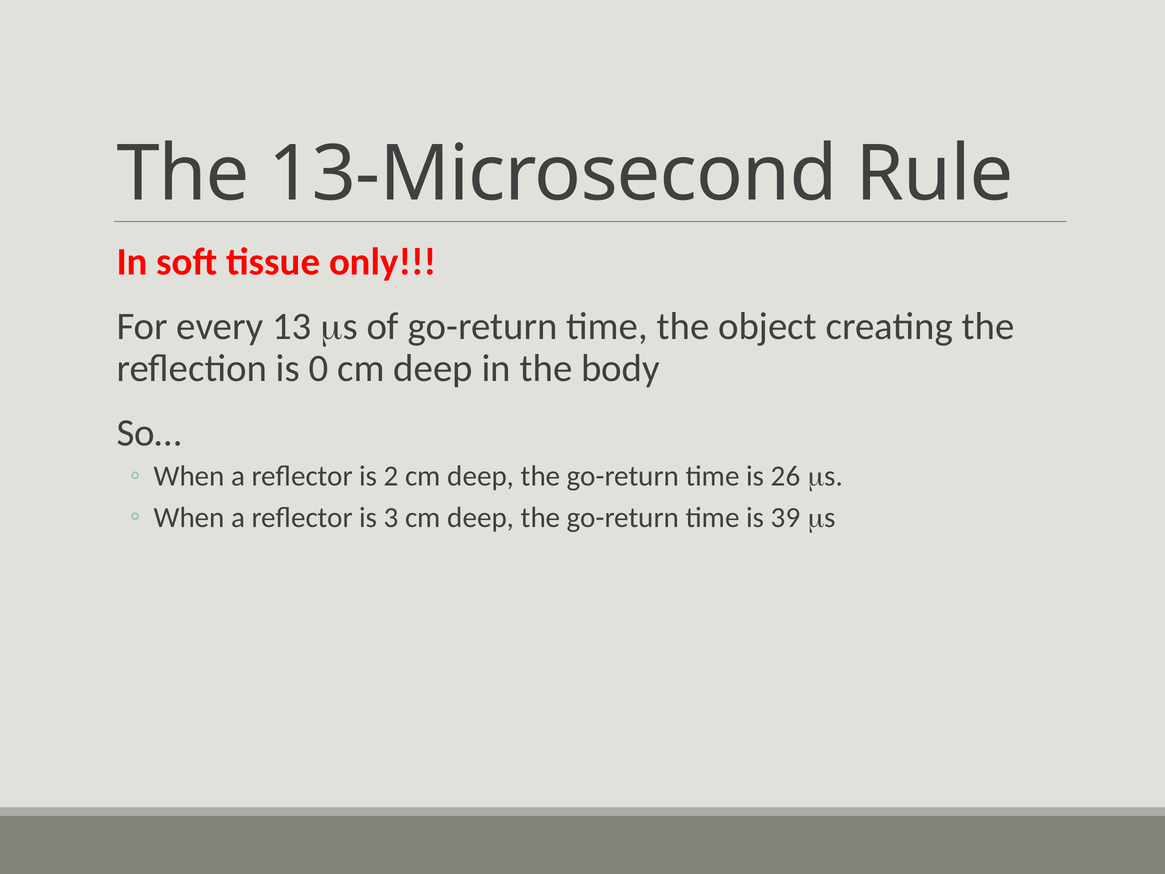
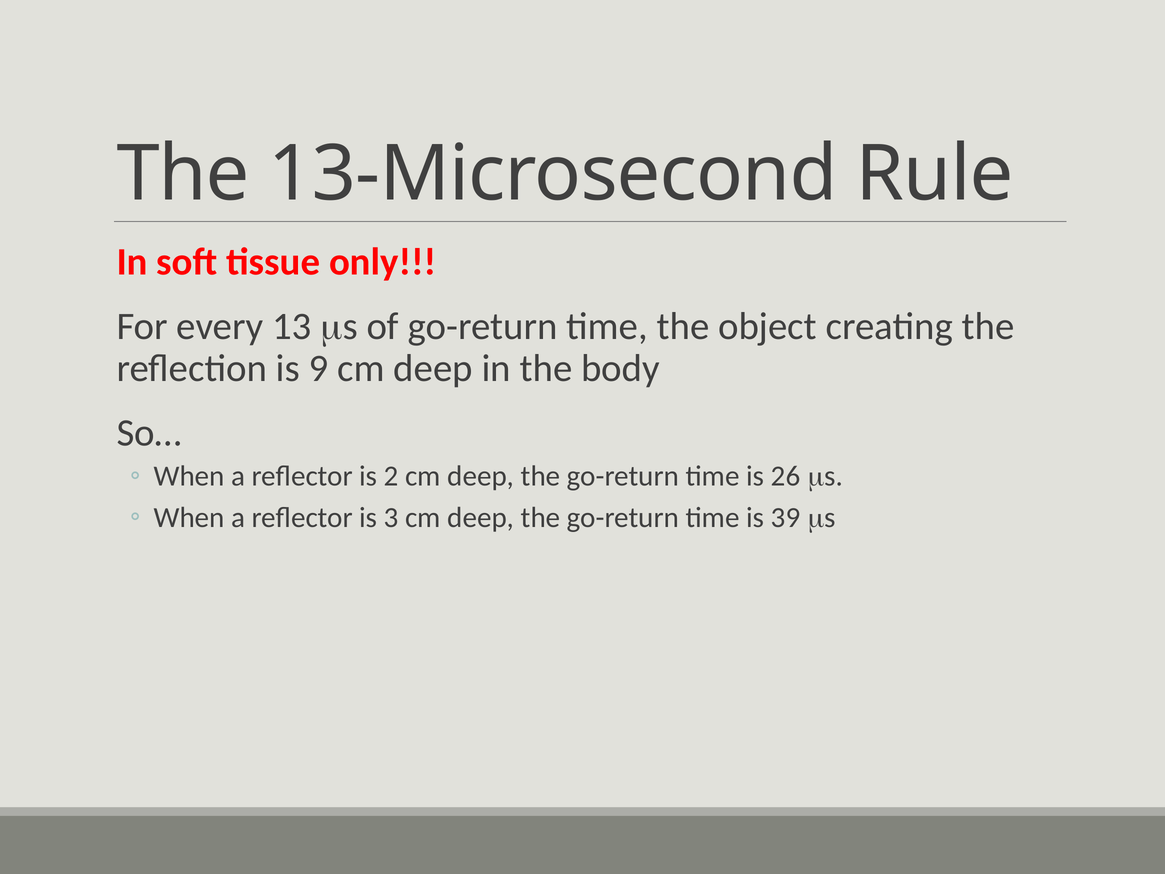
0: 0 -> 9
